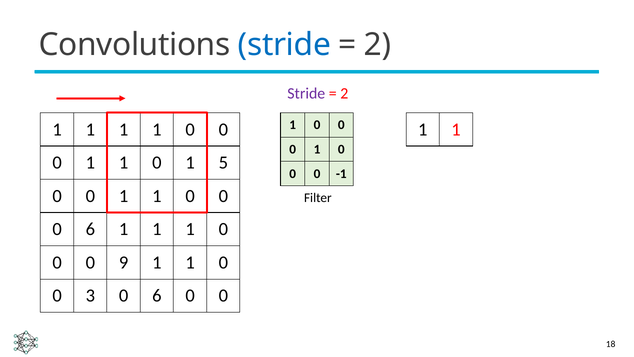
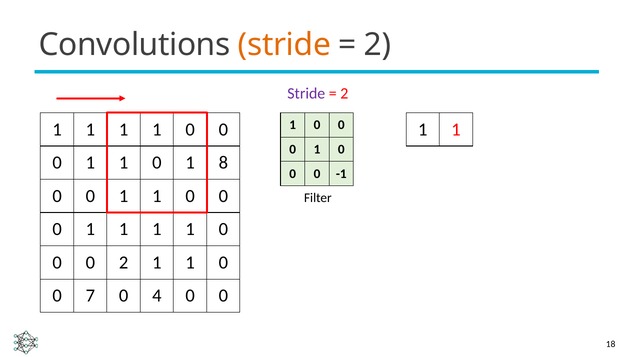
stride at (284, 45) colour: blue -> orange
5: 5 -> 8
6 at (90, 229): 6 -> 1
0 9: 9 -> 2
3: 3 -> 7
6 at (157, 296): 6 -> 4
